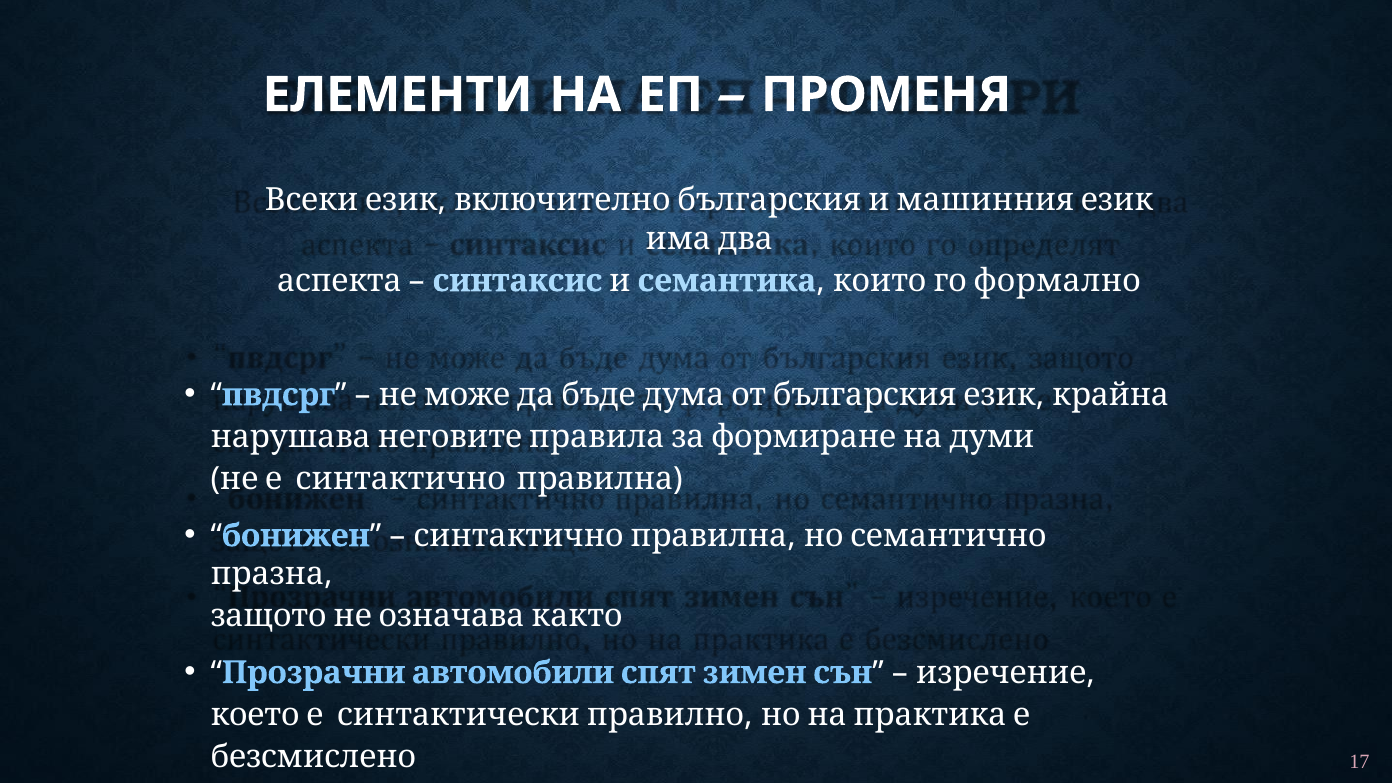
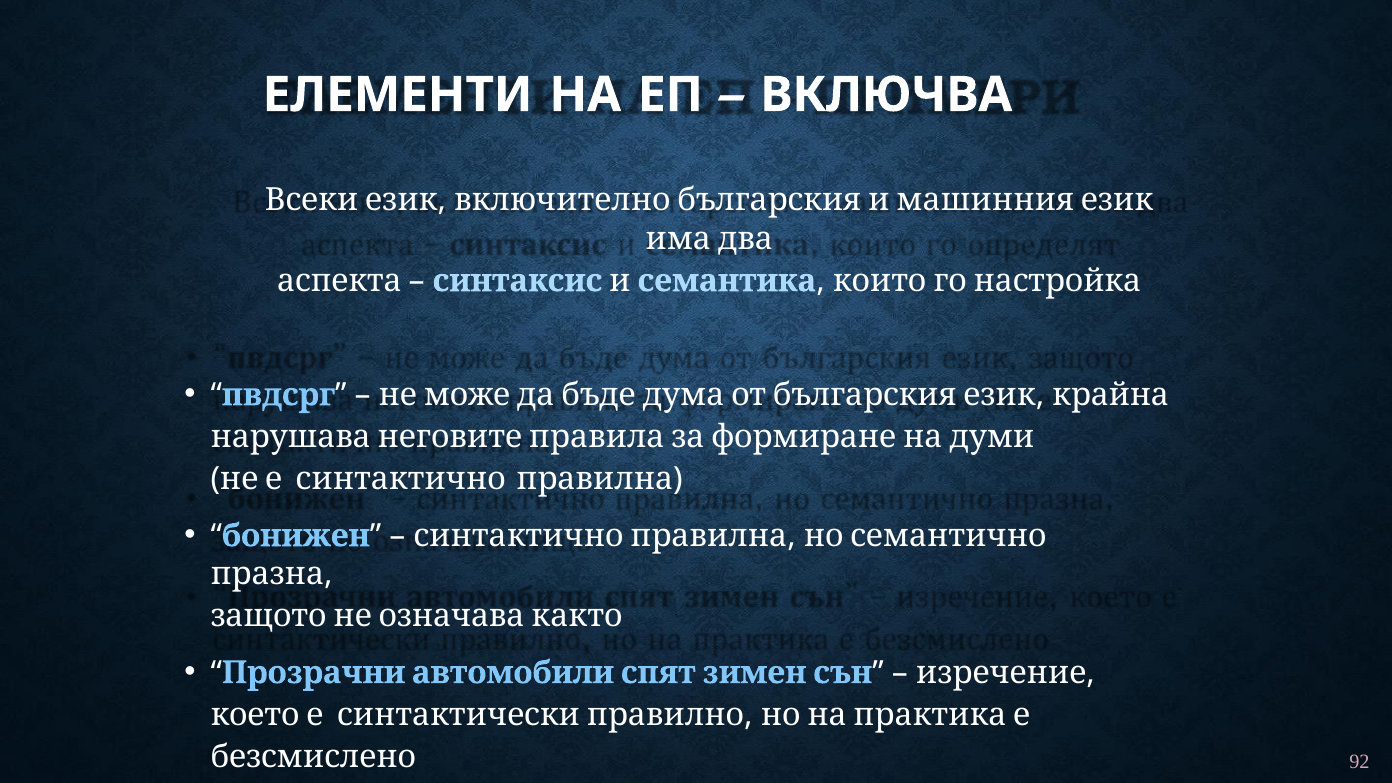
ПРОМЕНЯ: ПРОМЕНЯ -> ВКЛЮЧВА
формално: формално -> настройка
17: 17 -> 92
